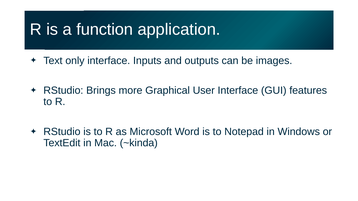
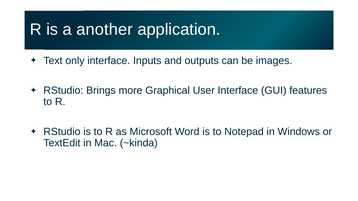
function: function -> another
